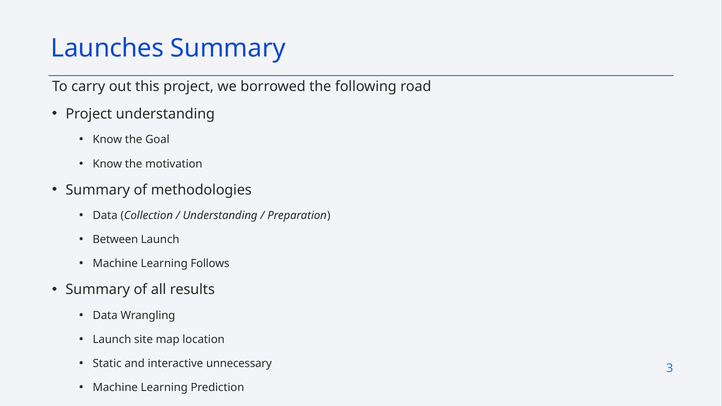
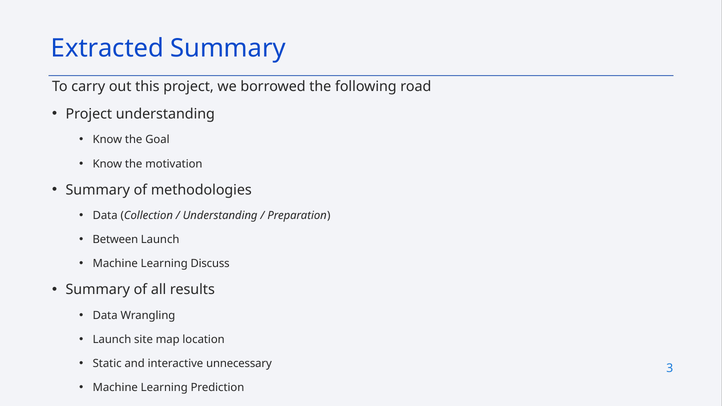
Launches: Launches -> Extracted
Follows: Follows -> Discuss
